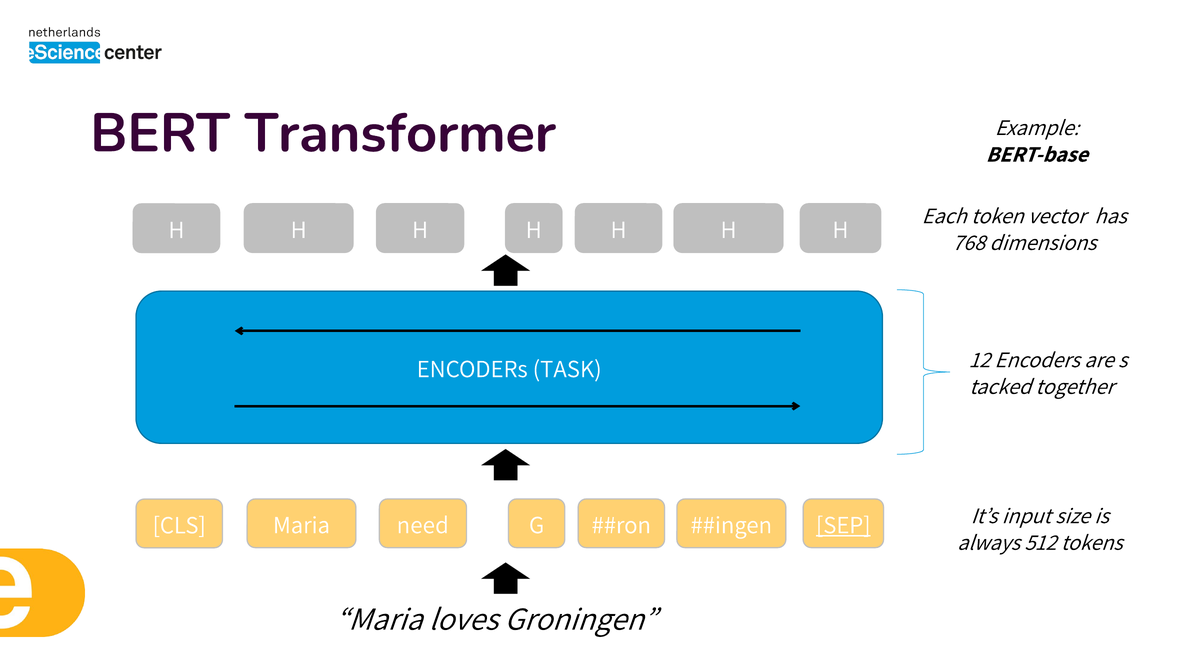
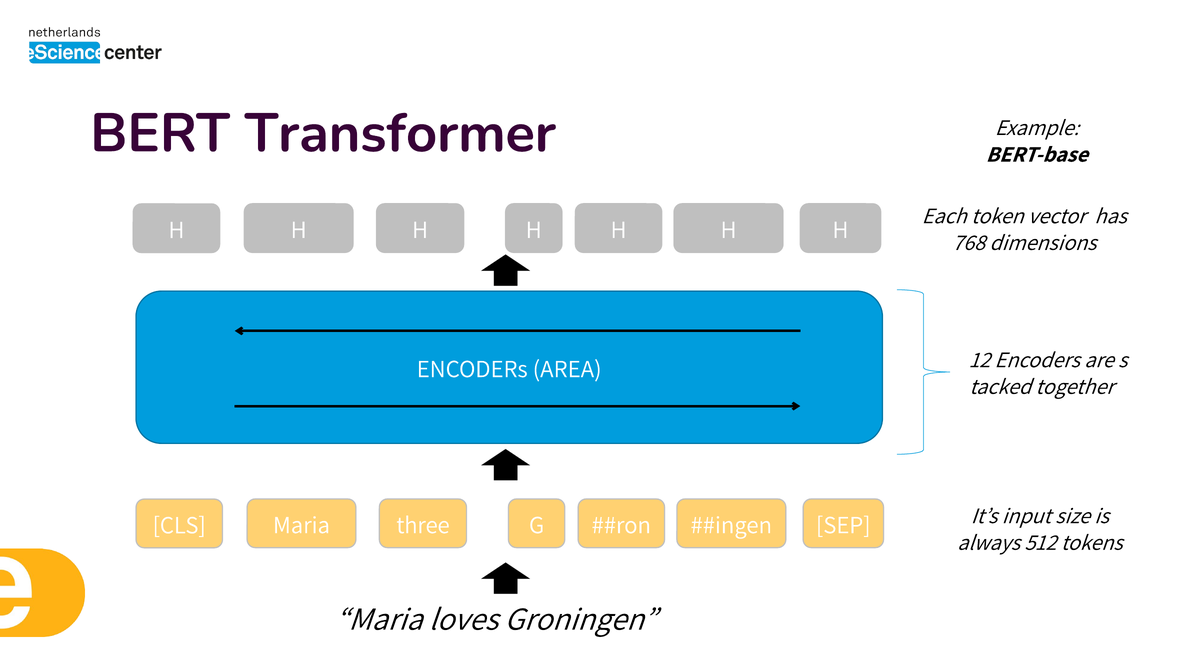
TASK: TASK -> AREA
need: need -> three
SEP underline: present -> none
